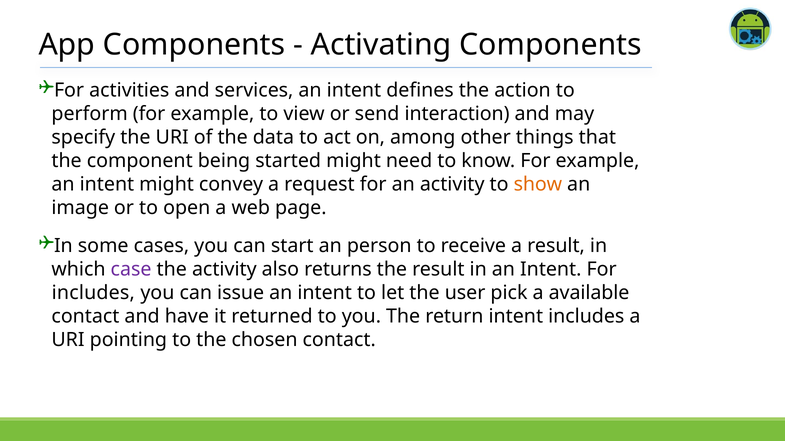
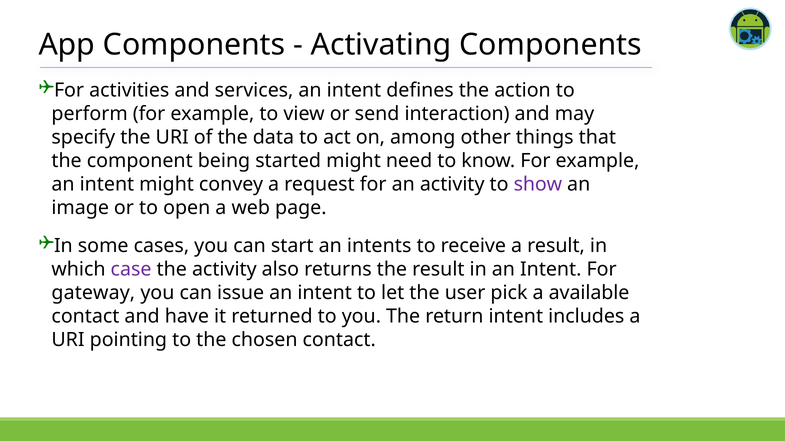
show colour: orange -> purple
person: person -> intents
includes at (93, 293): includes -> gateway
